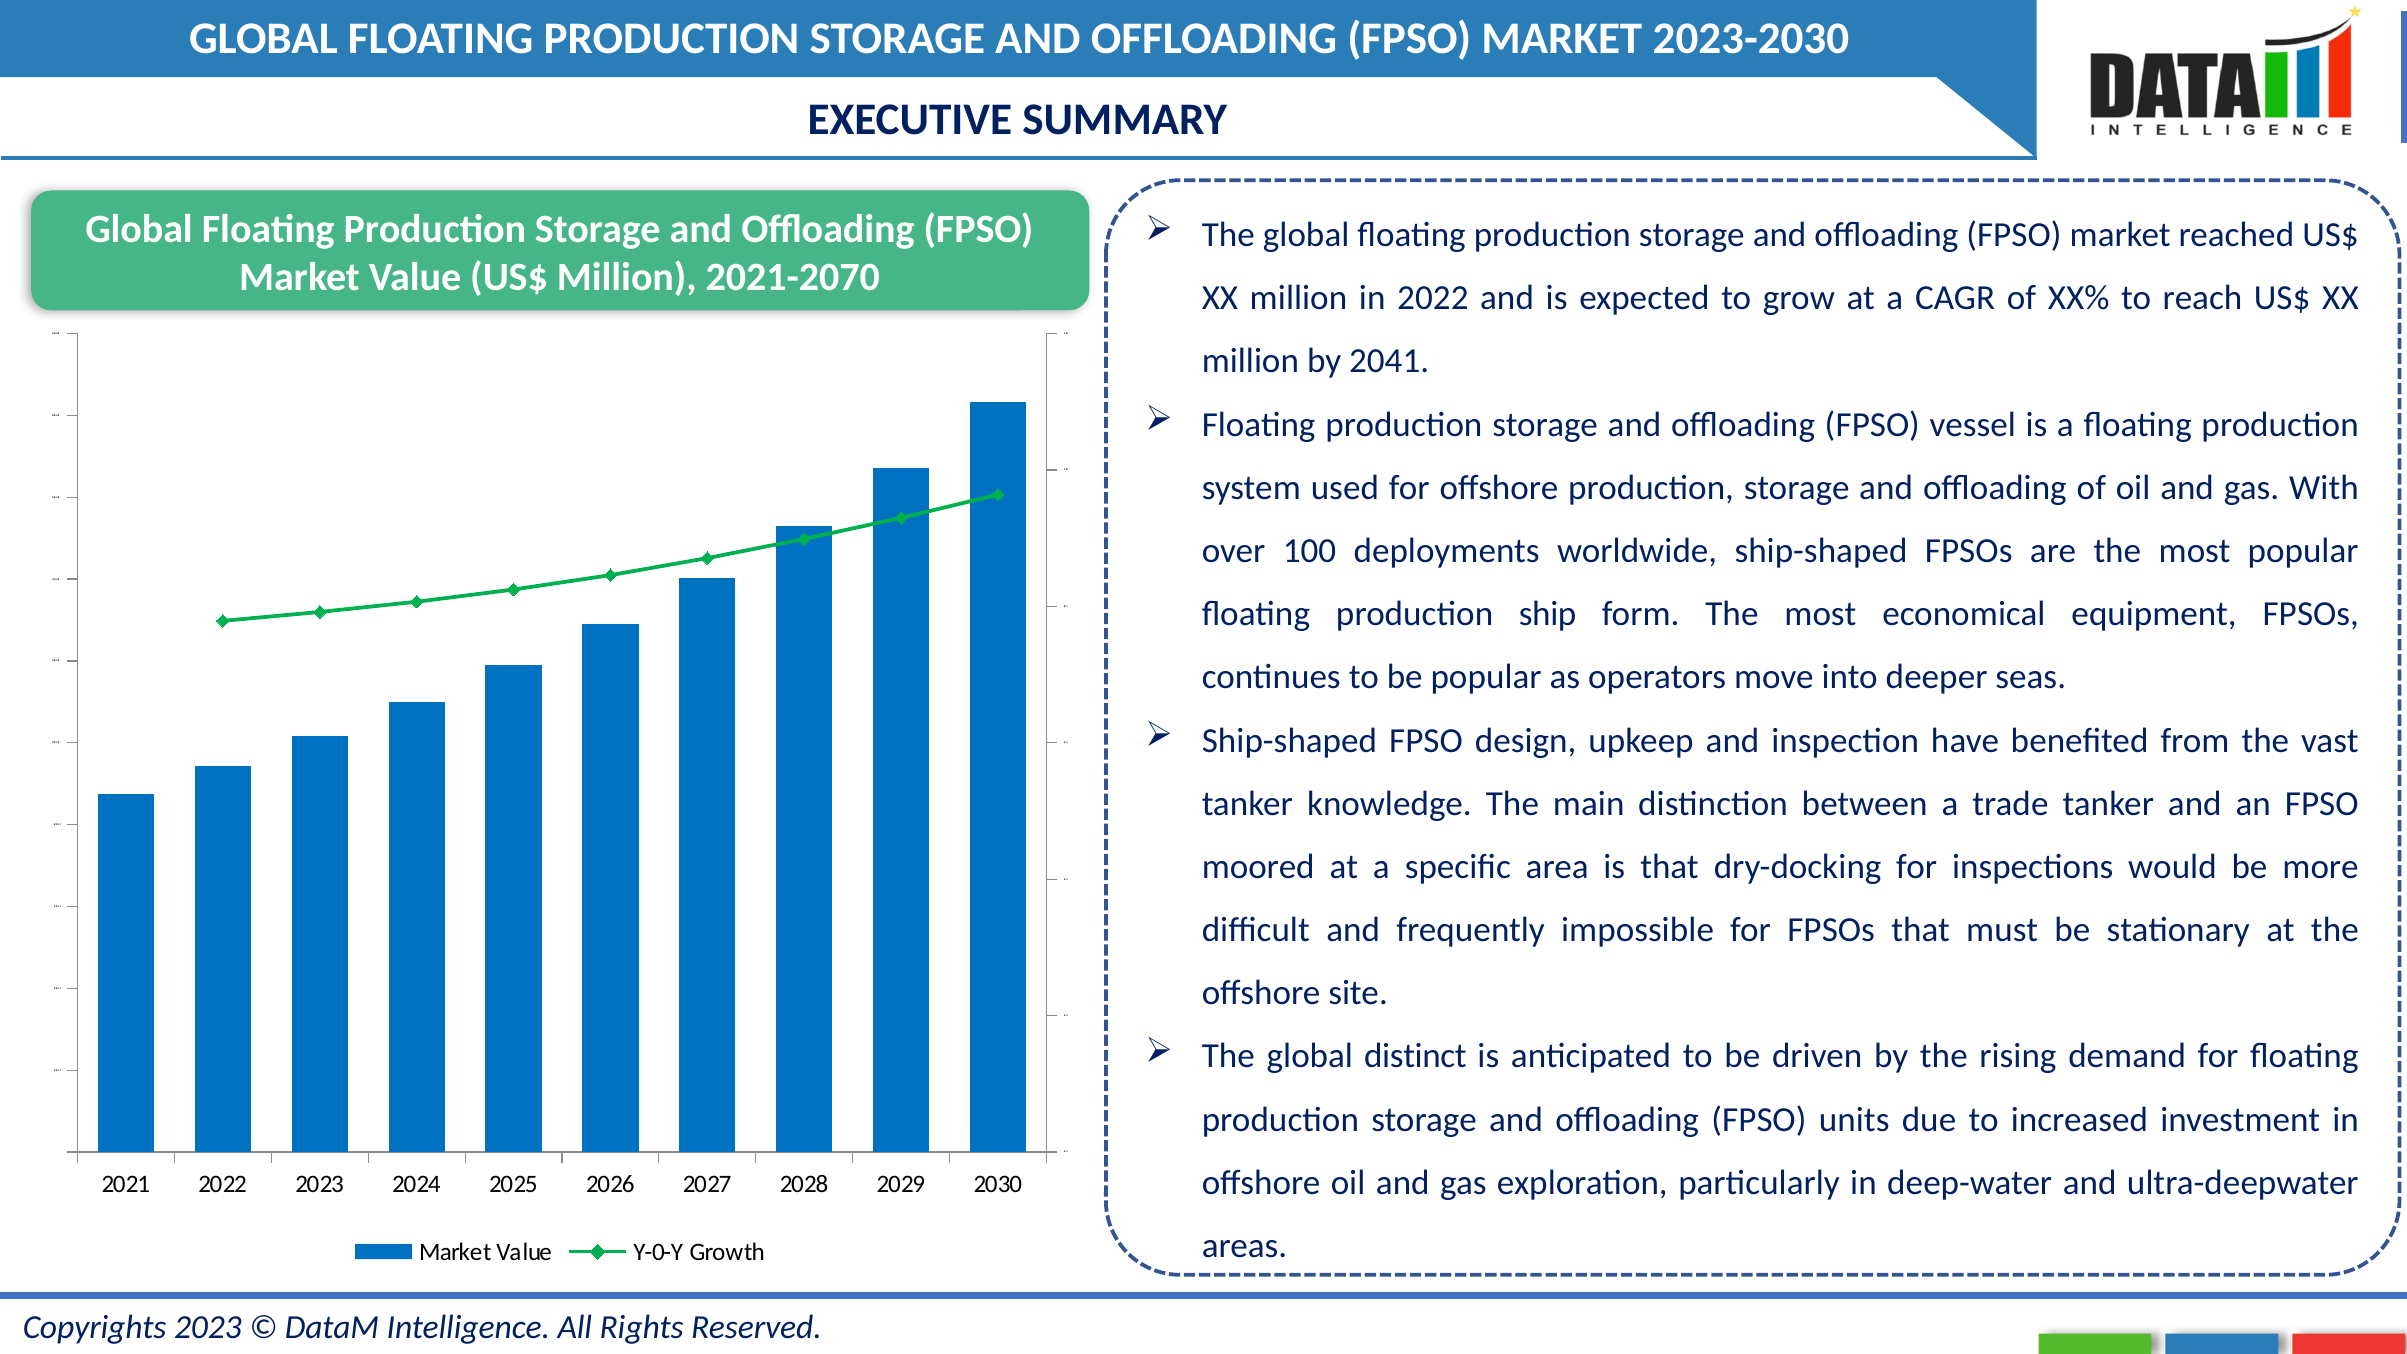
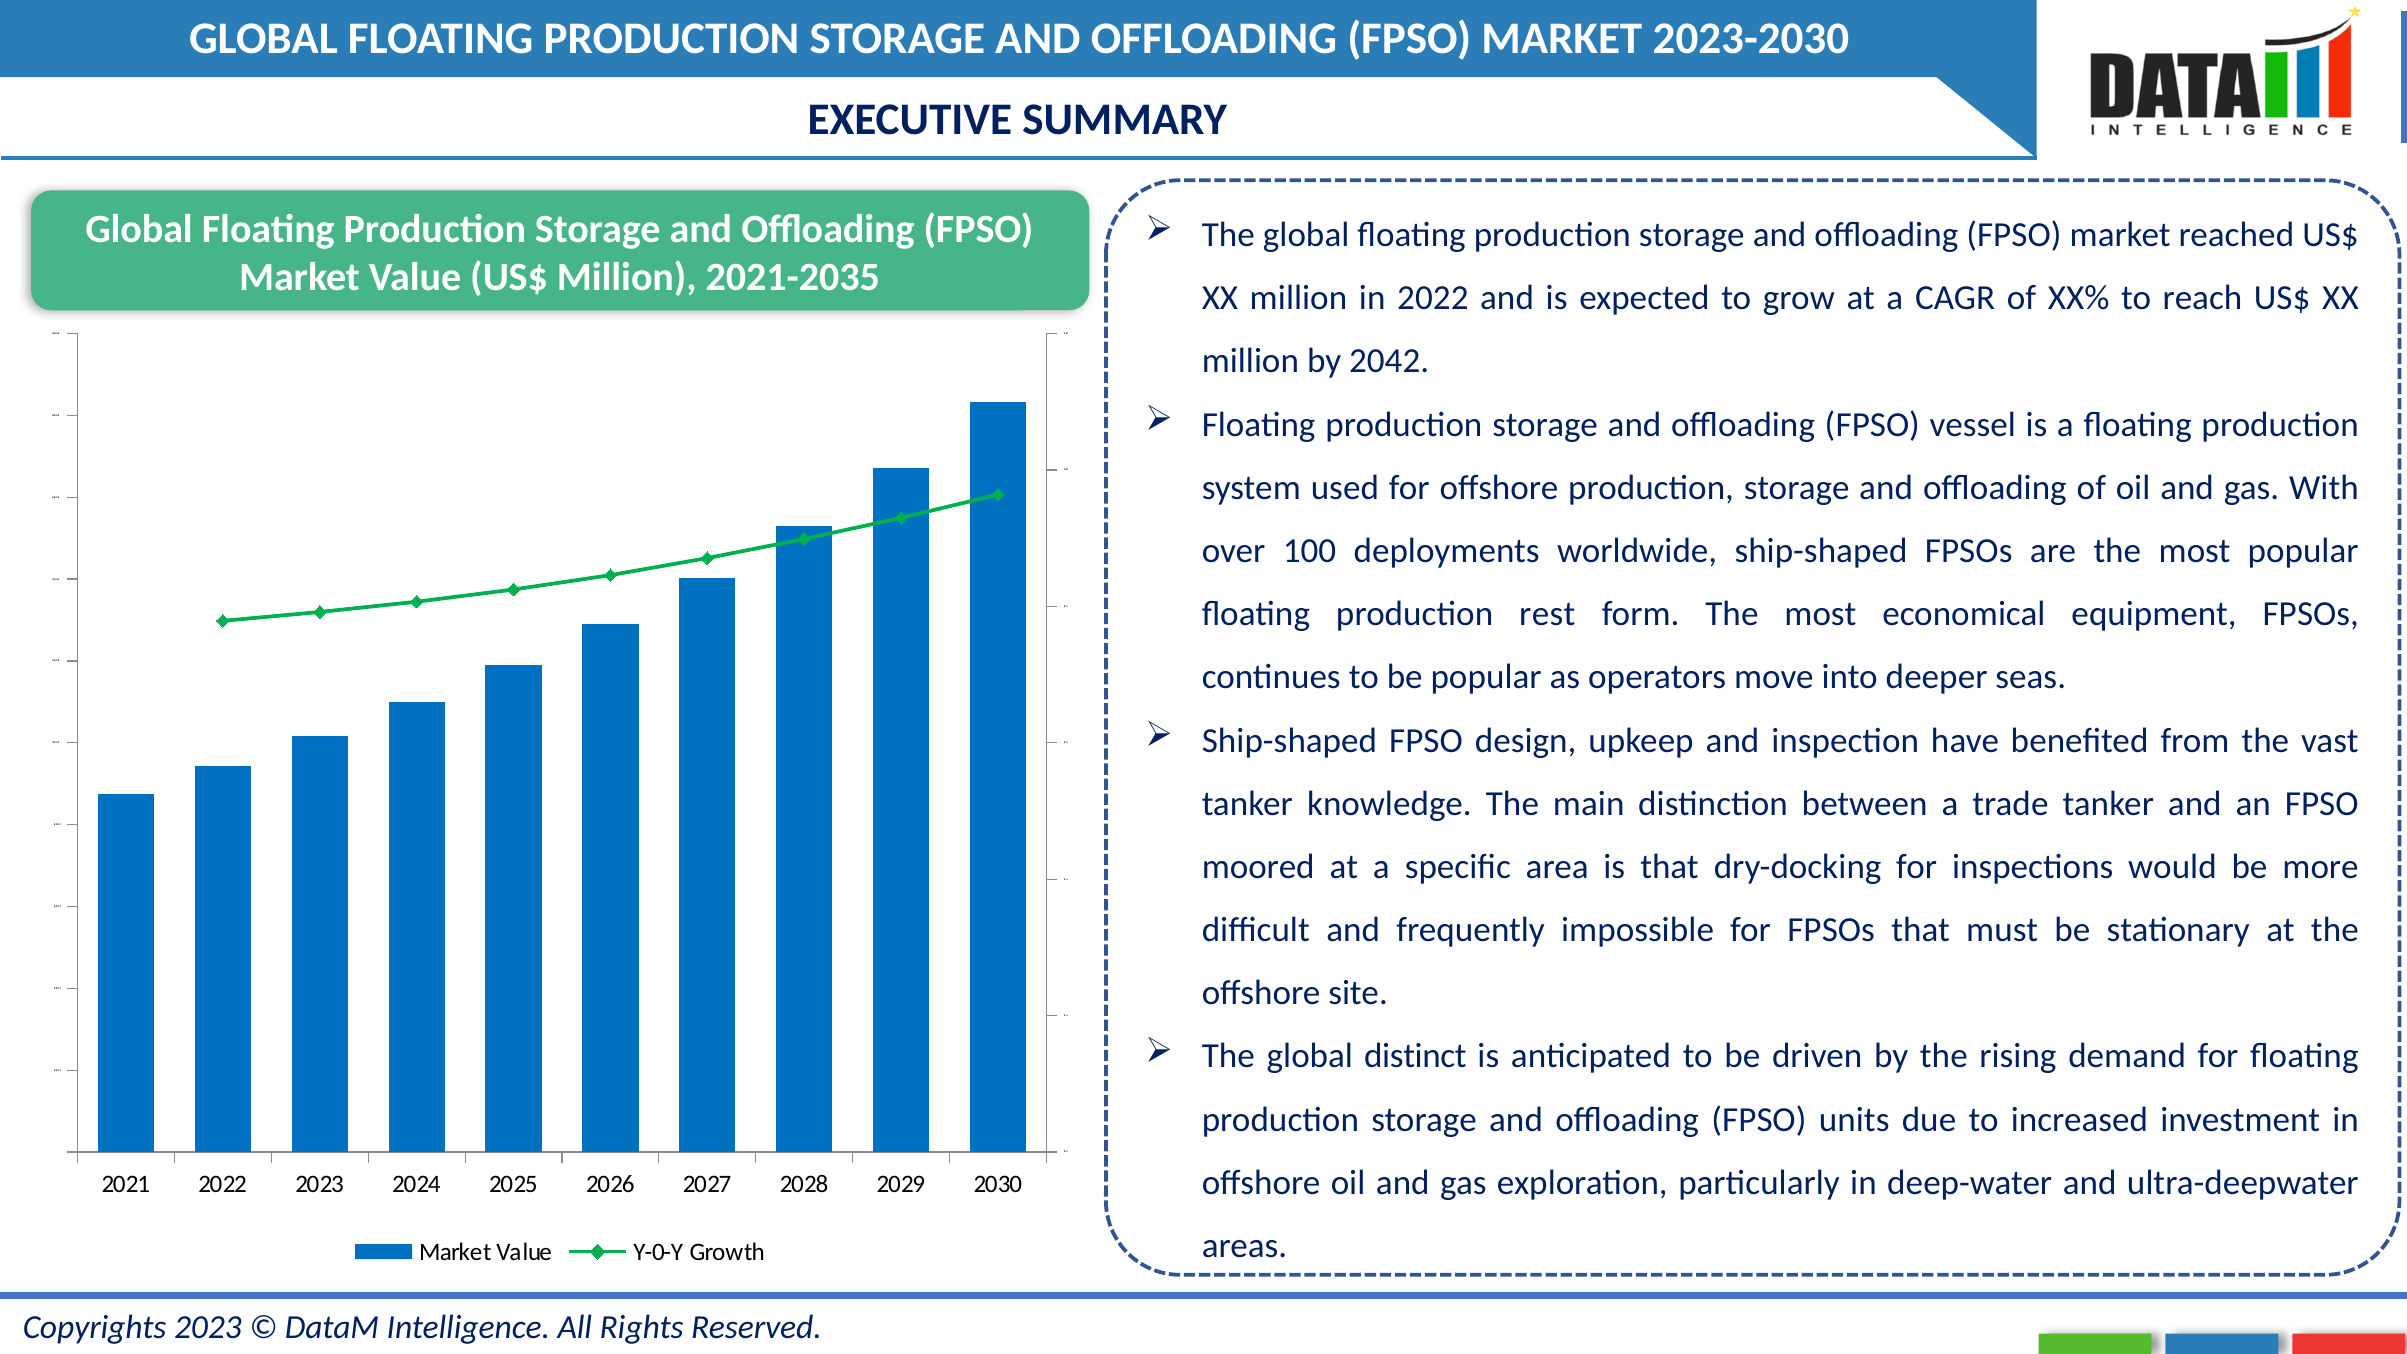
2021-2070: 2021-2070 -> 2021-2035
2041: 2041 -> 2042
ship: ship -> rest
